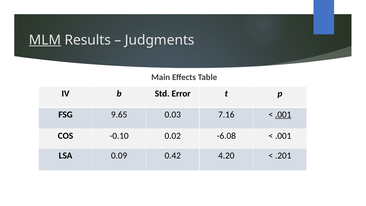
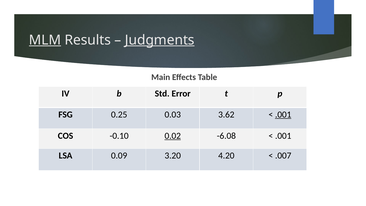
Judgments underline: none -> present
9.65: 9.65 -> 0.25
7.16: 7.16 -> 3.62
0.02 underline: none -> present
0.42: 0.42 -> 3.20
.201: .201 -> .007
